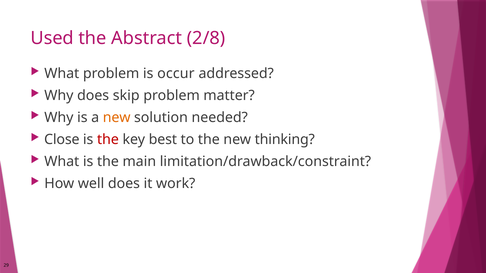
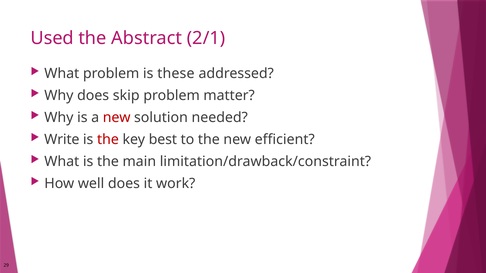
2/8: 2/8 -> 2/1
occur: occur -> these
new at (117, 118) colour: orange -> red
Close: Close -> Write
thinking: thinking -> efficient
